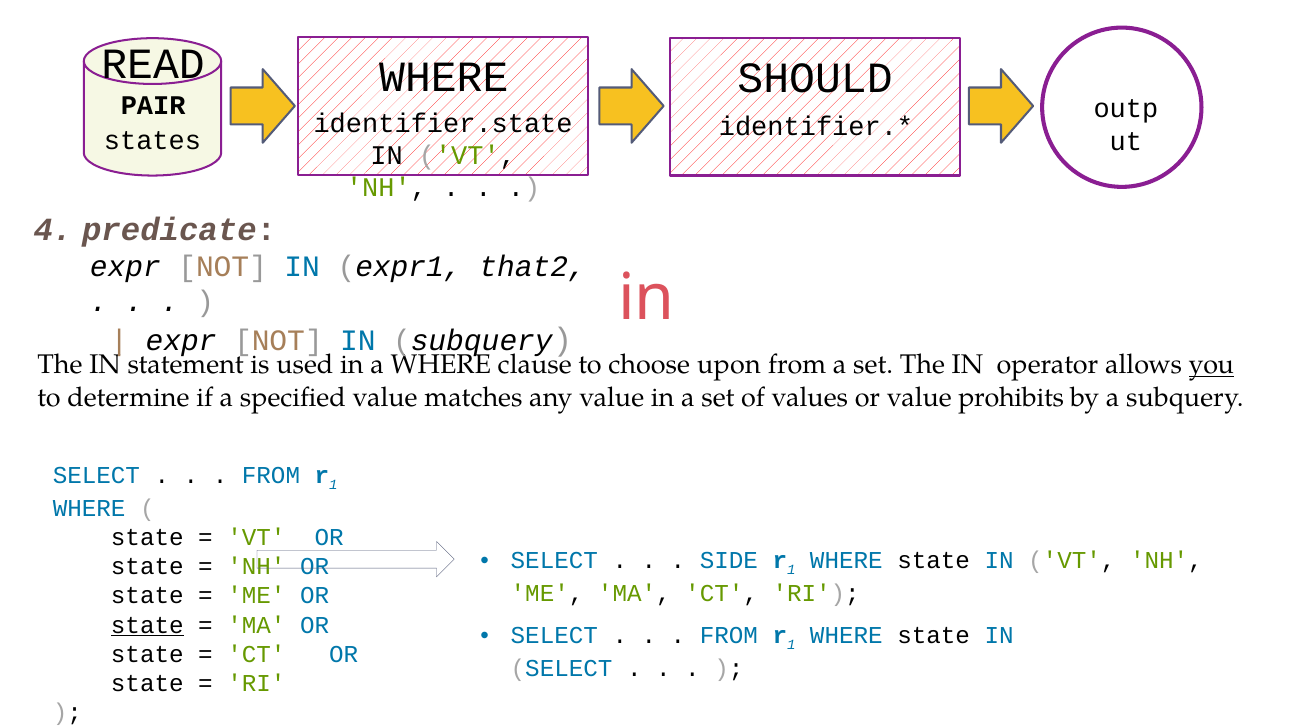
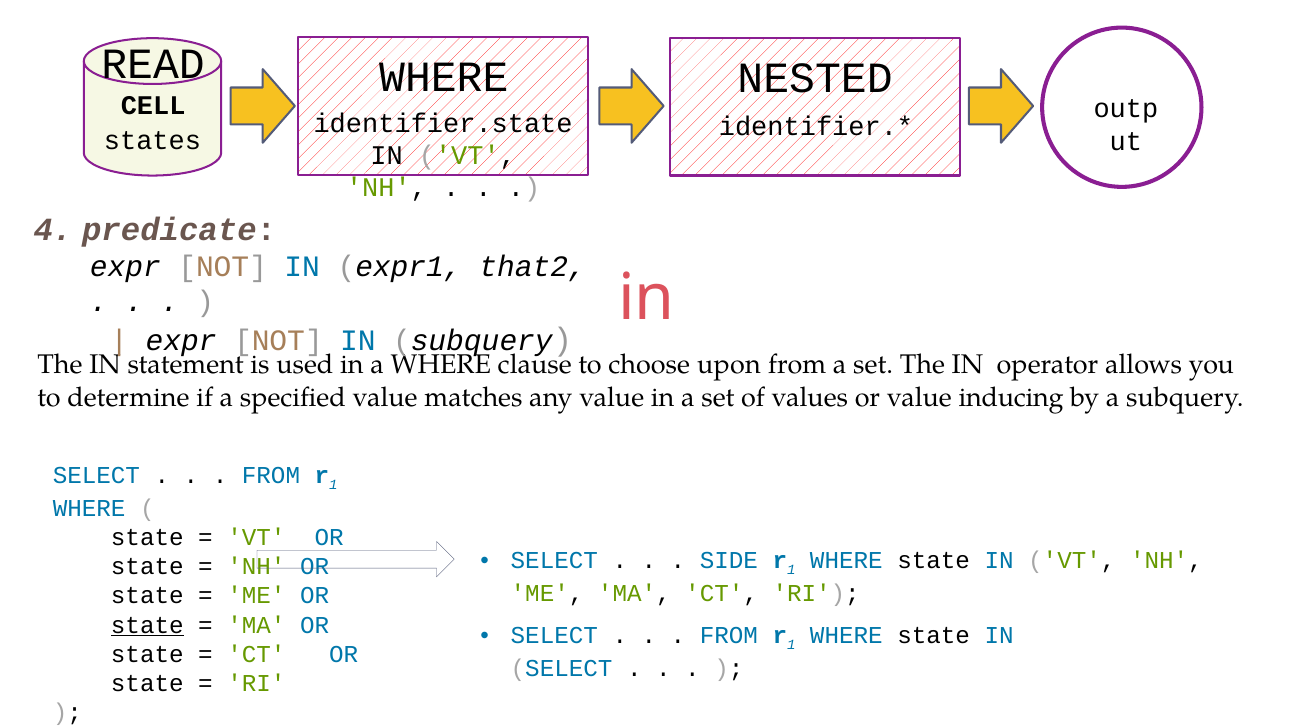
SHOULD: SHOULD -> NESTED
PAIR: PAIR -> CELL
you underline: present -> none
prohibits: prohibits -> inducing
